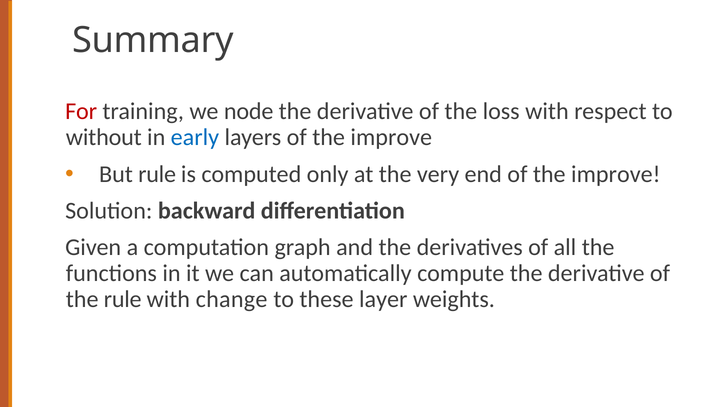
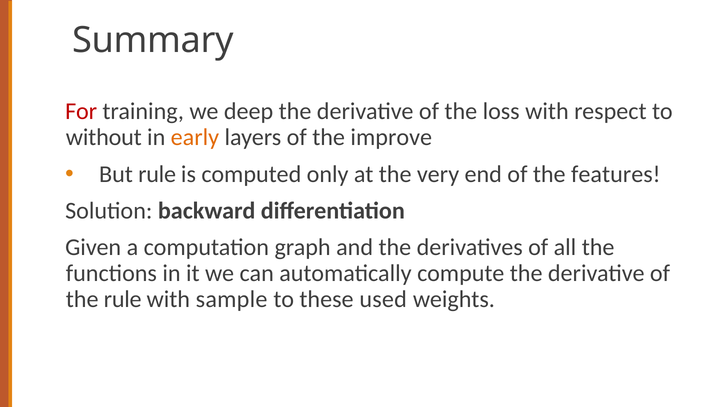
node: node -> deep
early colour: blue -> orange
end of the improve: improve -> features
change: change -> sample
layer: layer -> used
